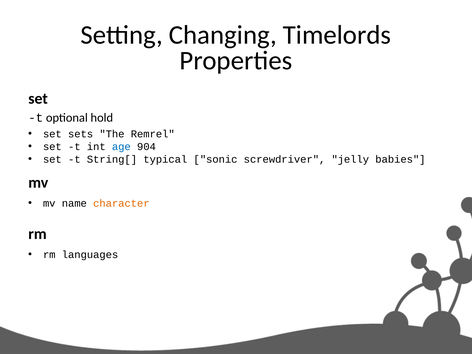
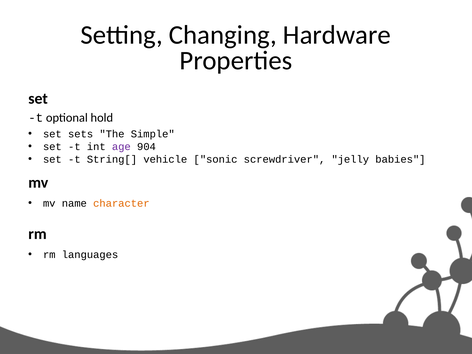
Timelords: Timelords -> Hardware
Remrel: Remrel -> Simple
age colour: blue -> purple
typical: typical -> vehicle
